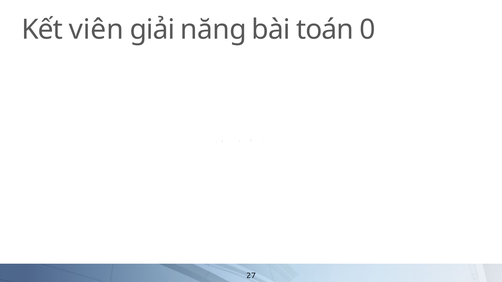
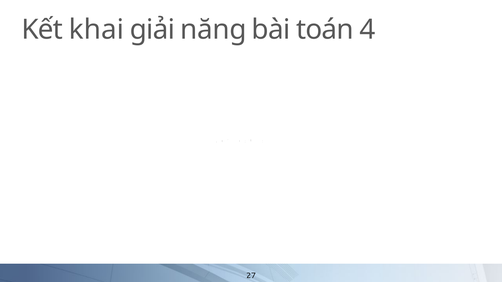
viên: viên -> khai
0: 0 -> 4
